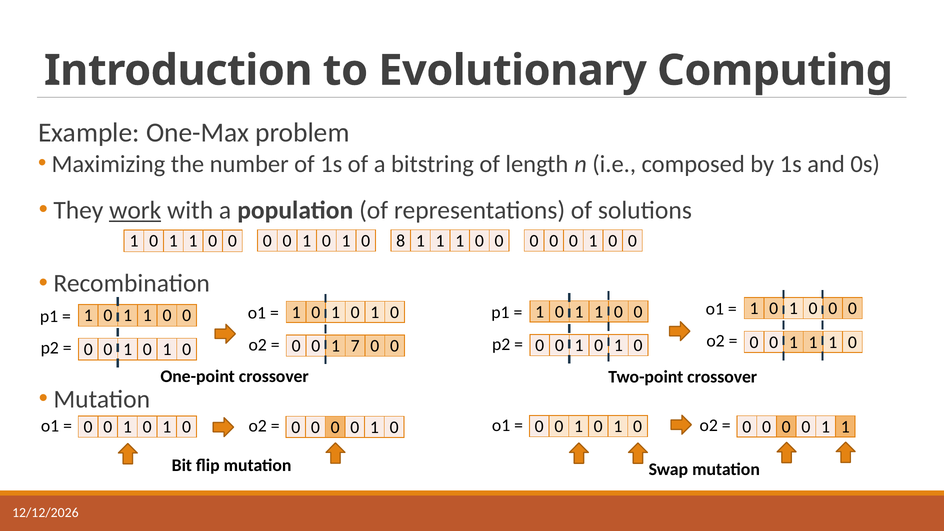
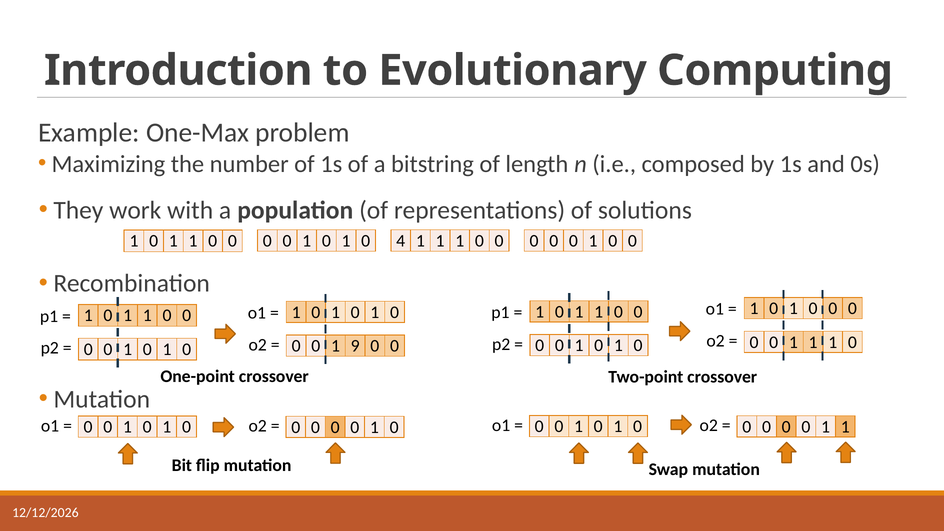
work underline: present -> none
8: 8 -> 4
7: 7 -> 9
